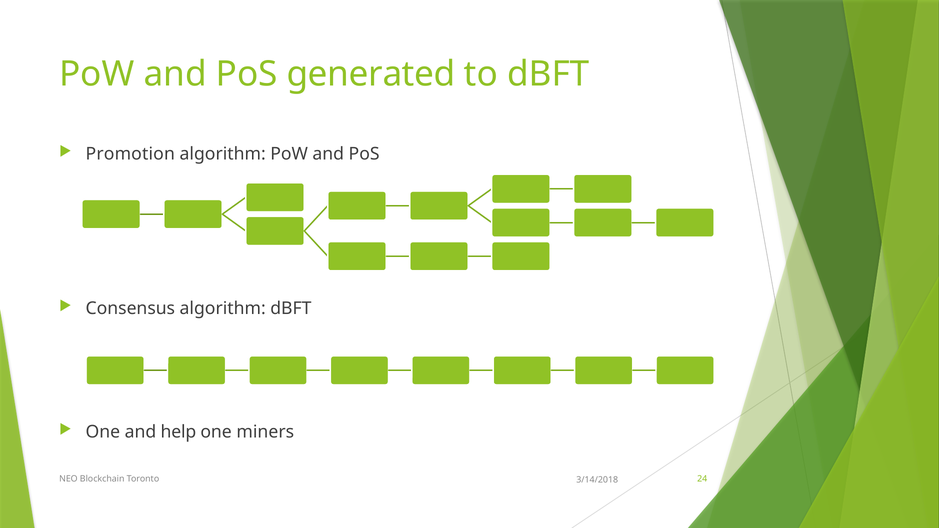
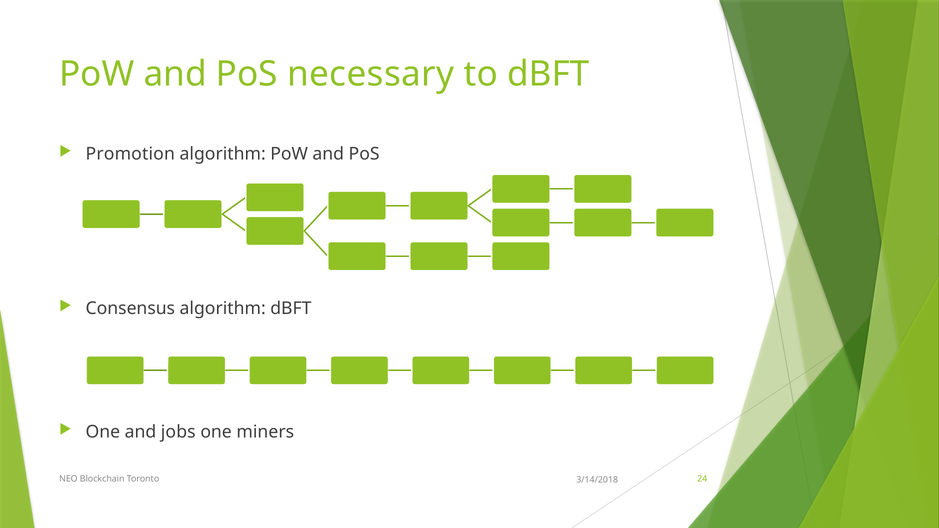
generated: generated -> necessary
help: help -> jobs
